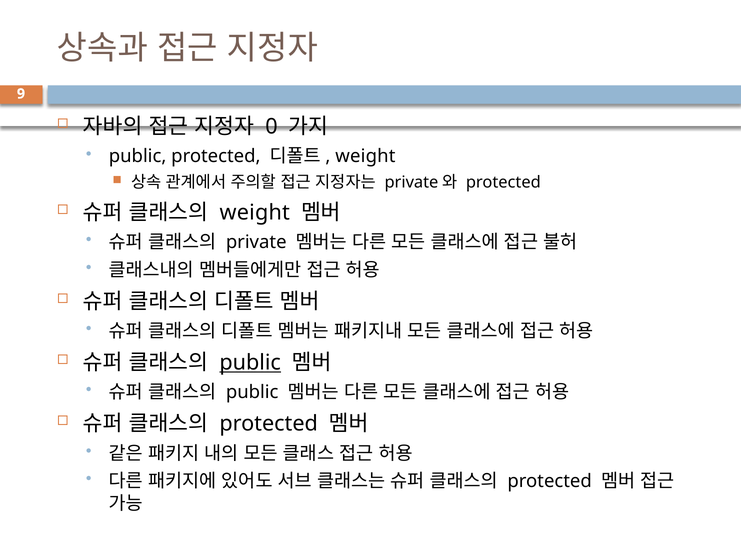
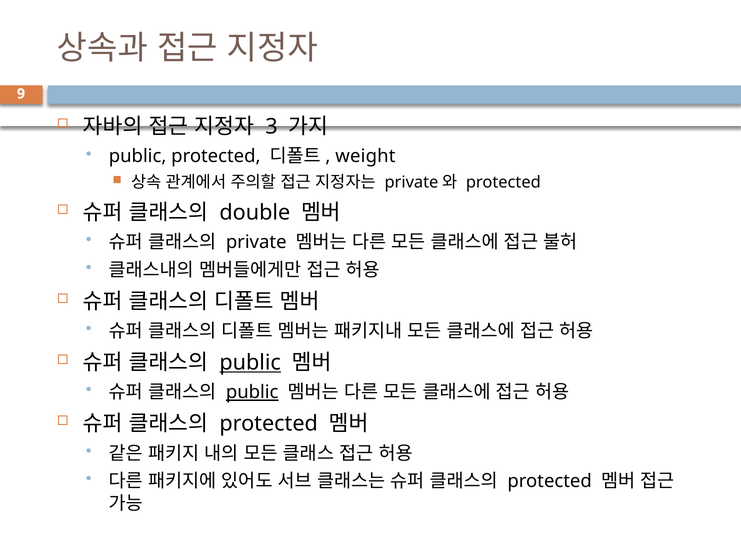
0: 0 -> 3
weight at (255, 213): weight -> double
public at (252, 392) underline: none -> present
